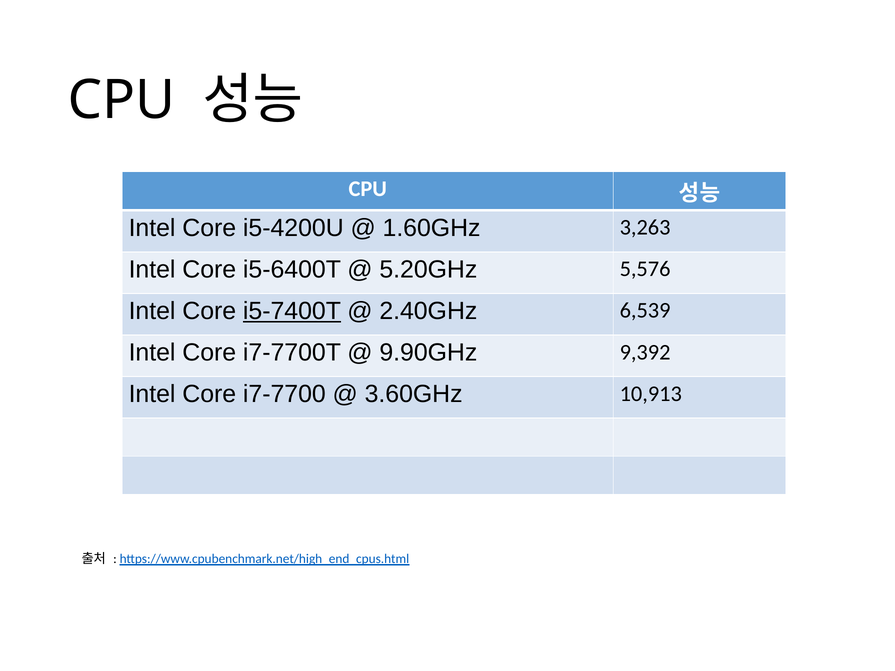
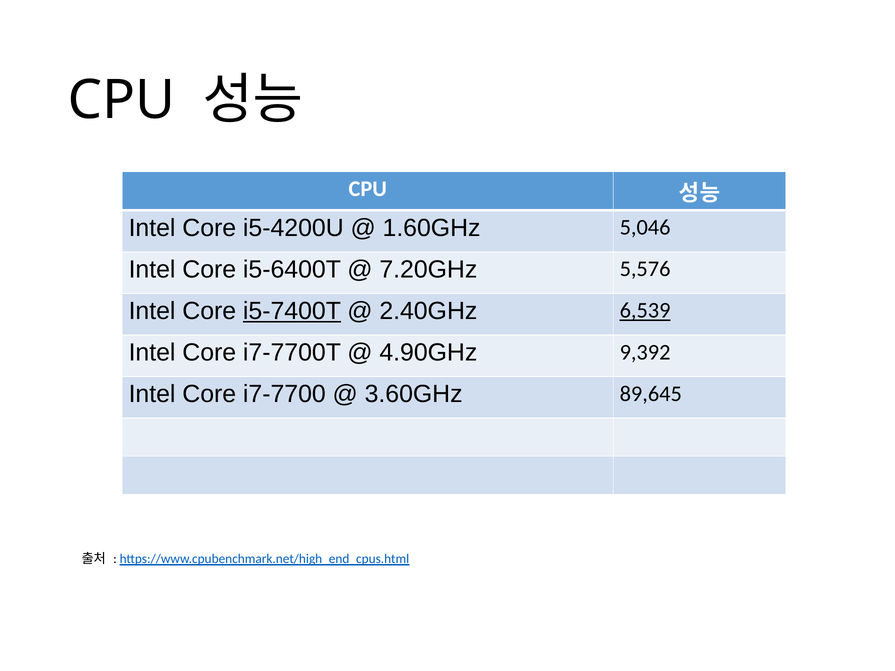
3,263: 3,263 -> 5,046
5.20GHz: 5.20GHz -> 7.20GHz
6,539 underline: none -> present
9.90GHz: 9.90GHz -> 4.90GHz
10,913: 10,913 -> 89,645
